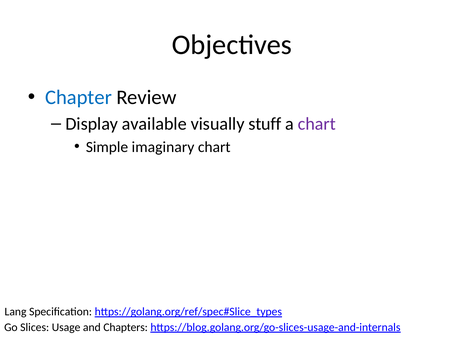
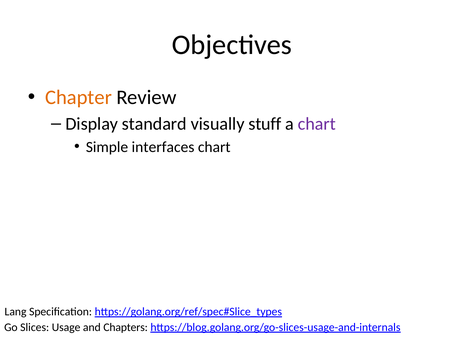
Chapter colour: blue -> orange
available: available -> standard
imaginary: imaginary -> interfaces
